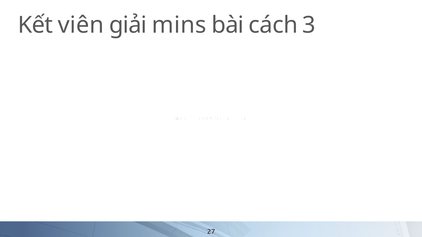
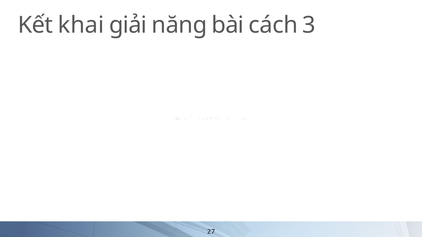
viên: viên -> khai
mins: mins -> năng
